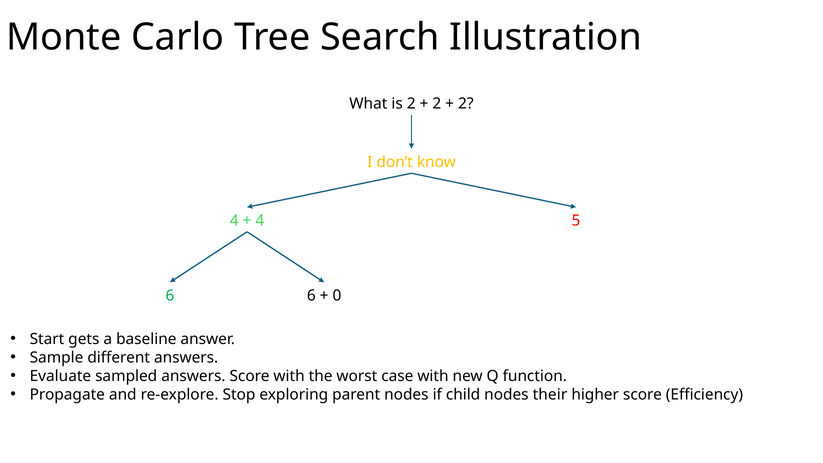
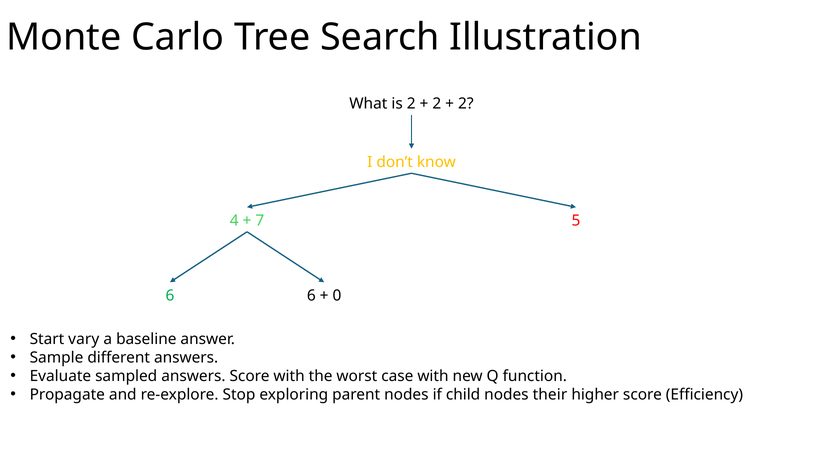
4 at (260, 221): 4 -> 7
gets: gets -> vary
